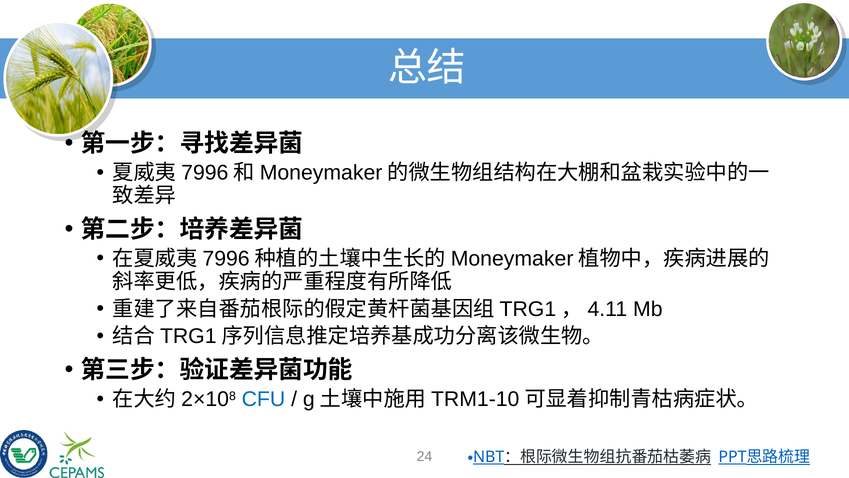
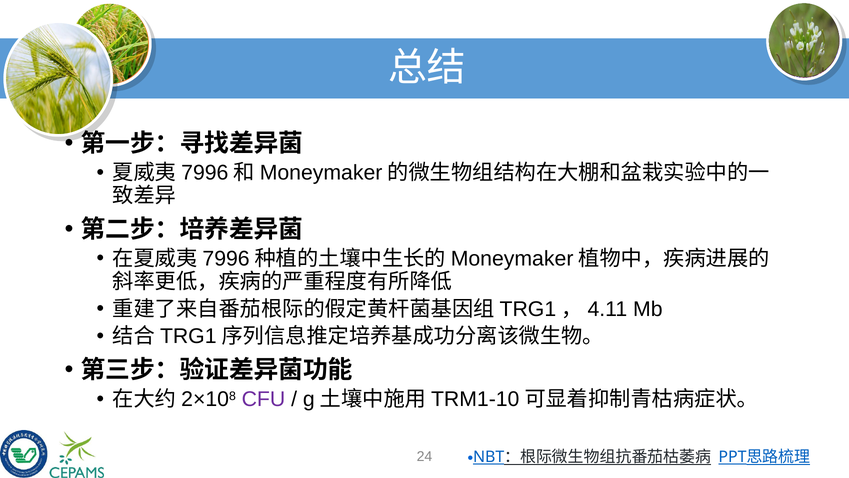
CFU colour: blue -> purple
